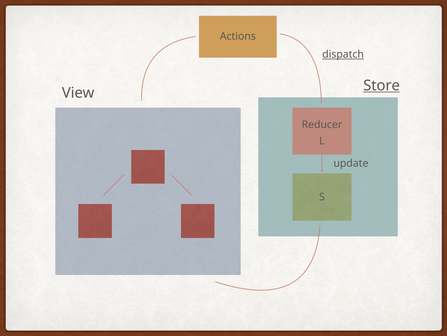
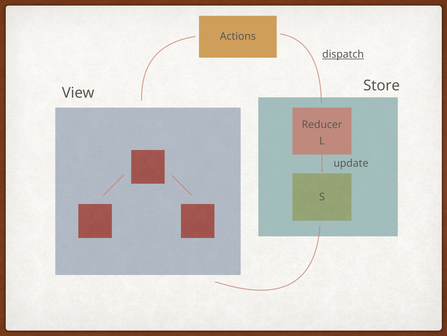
Store underline: present -> none
